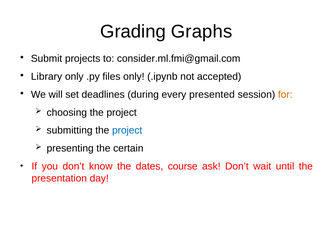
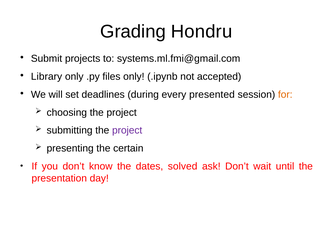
Graphs: Graphs -> Hondru
consider.ml.fmi@gmail.com: consider.ml.fmi@gmail.com -> systems.ml.fmi@gmail.com
project at (127, 131) colour: blue -> purple
course: course -> solved
